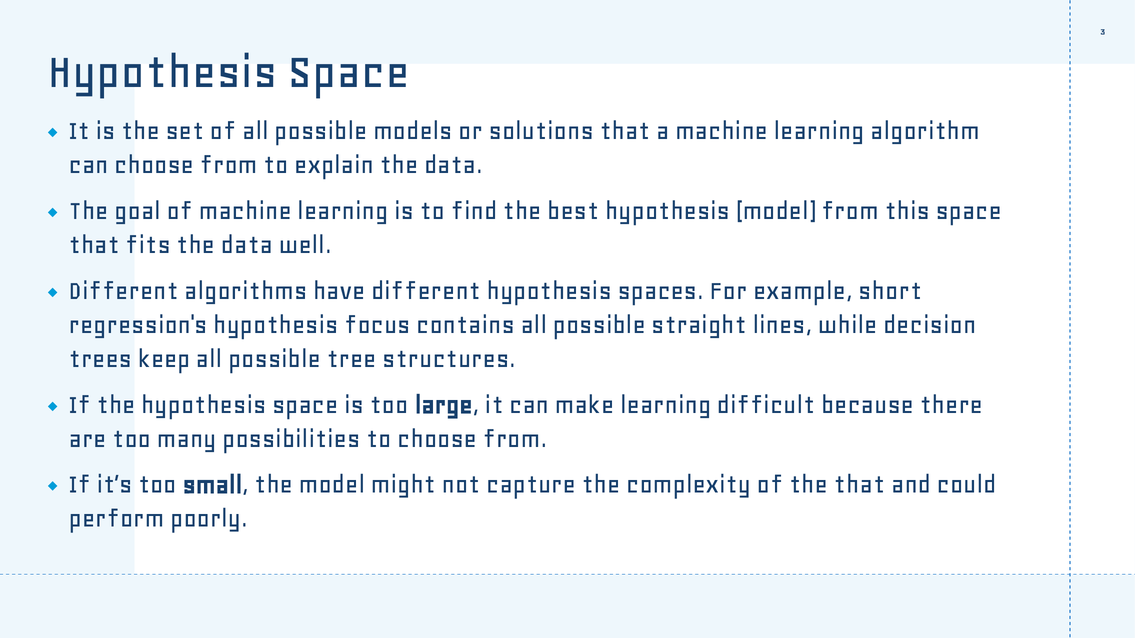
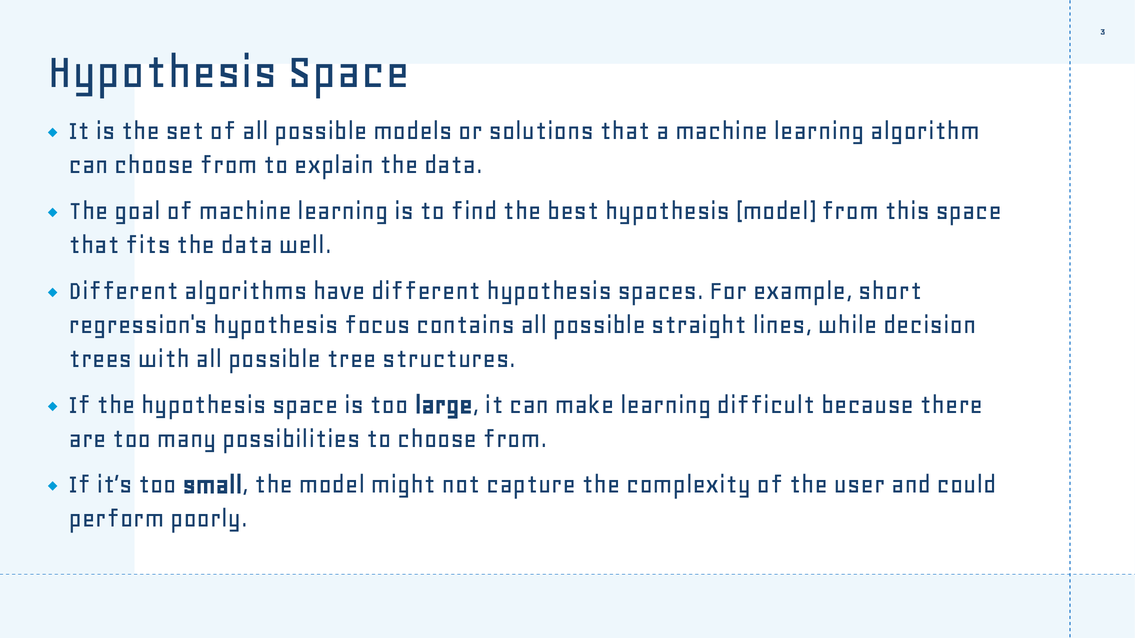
keep: keep -> with
the that: that -> user
